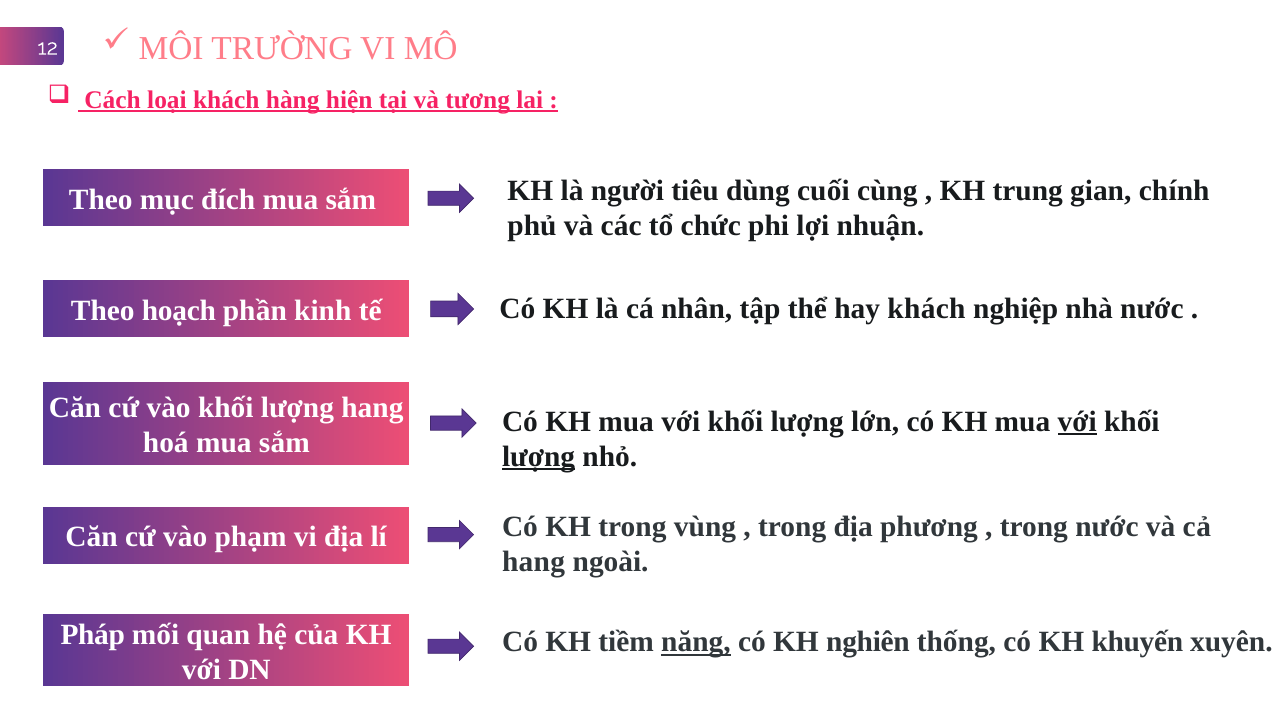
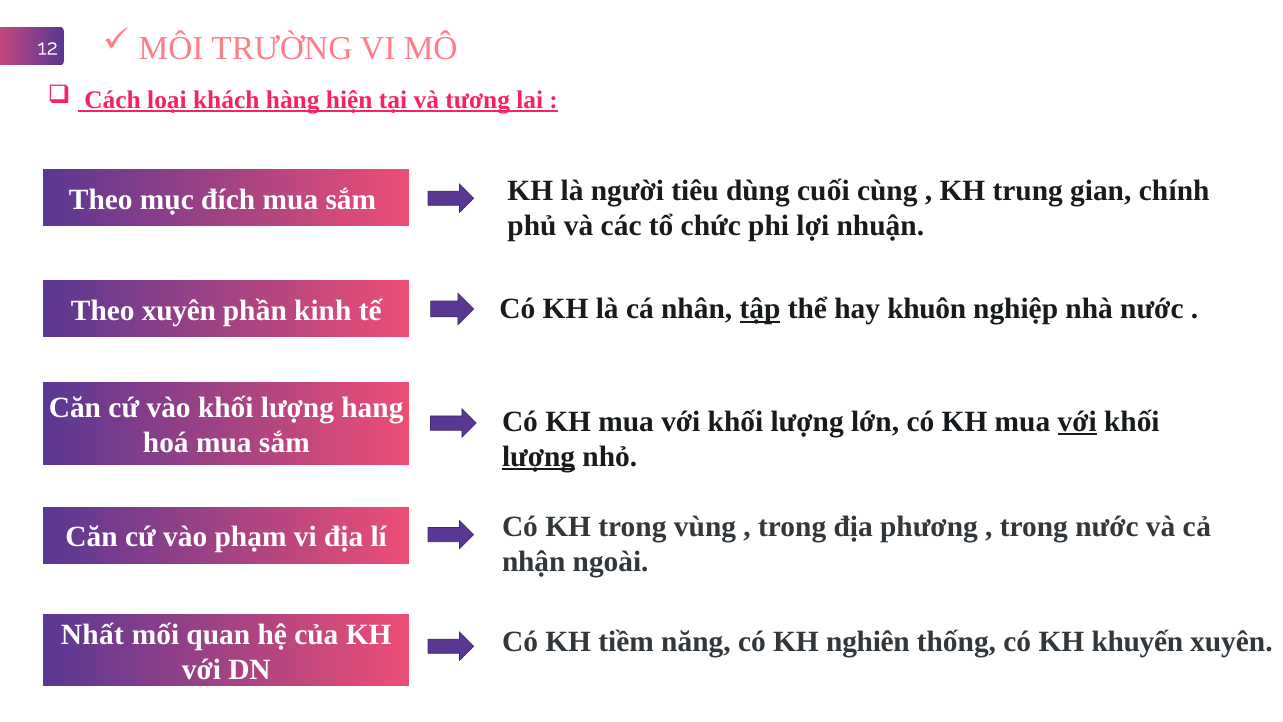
tập underline: none -> present
hay khách: khách -> khuôn
Theo hoạch: hoạch -> xuyên
hang at (534, 562): hang -> nhận
Pháp: Pháp -> Nhất
năng underline: present -> none
